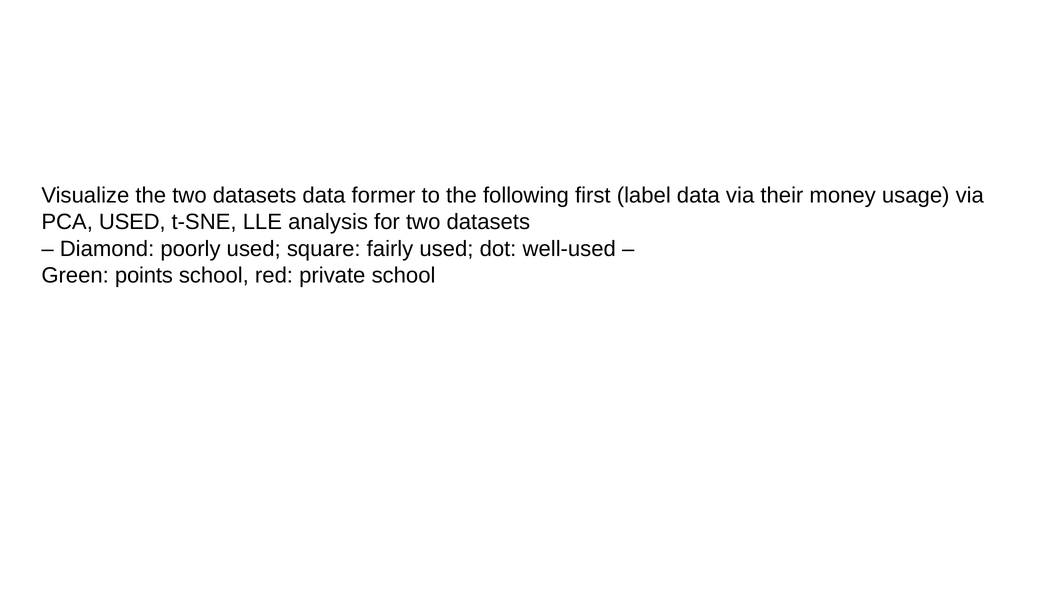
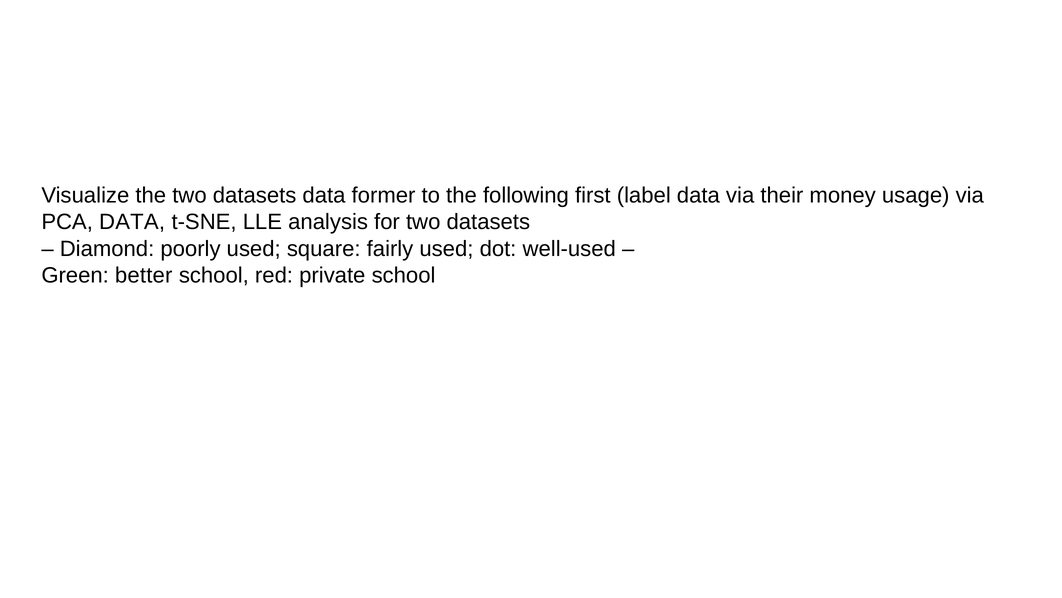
PCA USED: USED -> DATA
points: points -> better
